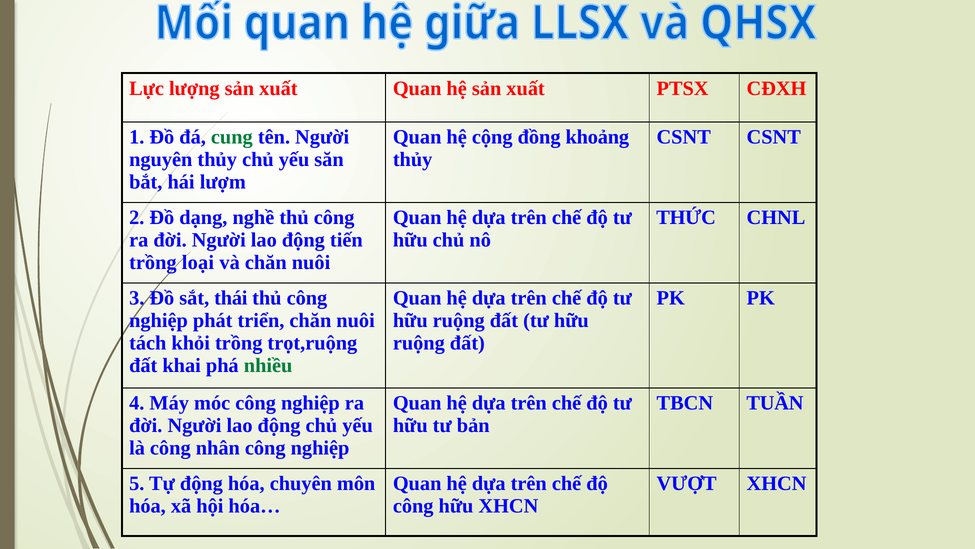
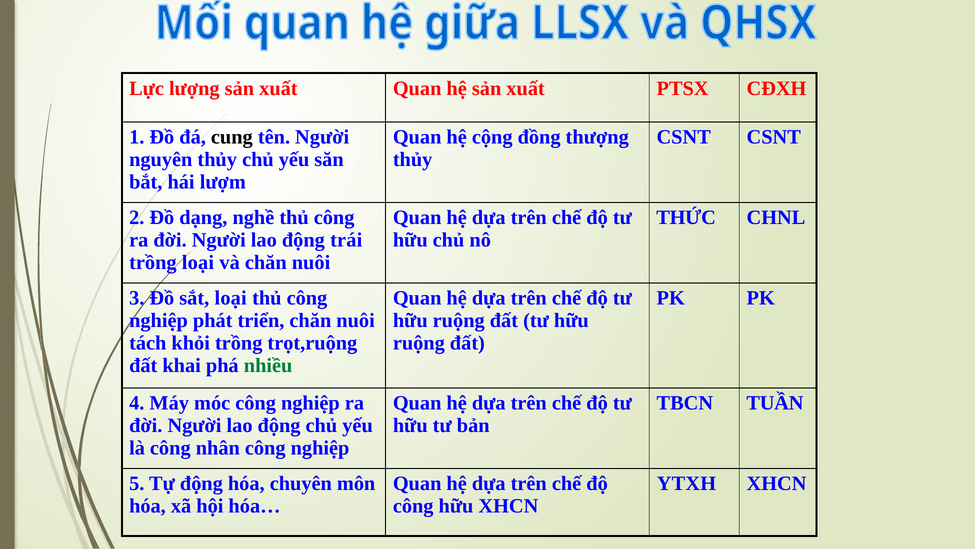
cung colour: green -> black
khoảng: khoảng -> thượng
tiến: tiến -> trái
sắt thái: thái -> loại
VƯỢT: VƯỢT -> YTXH
